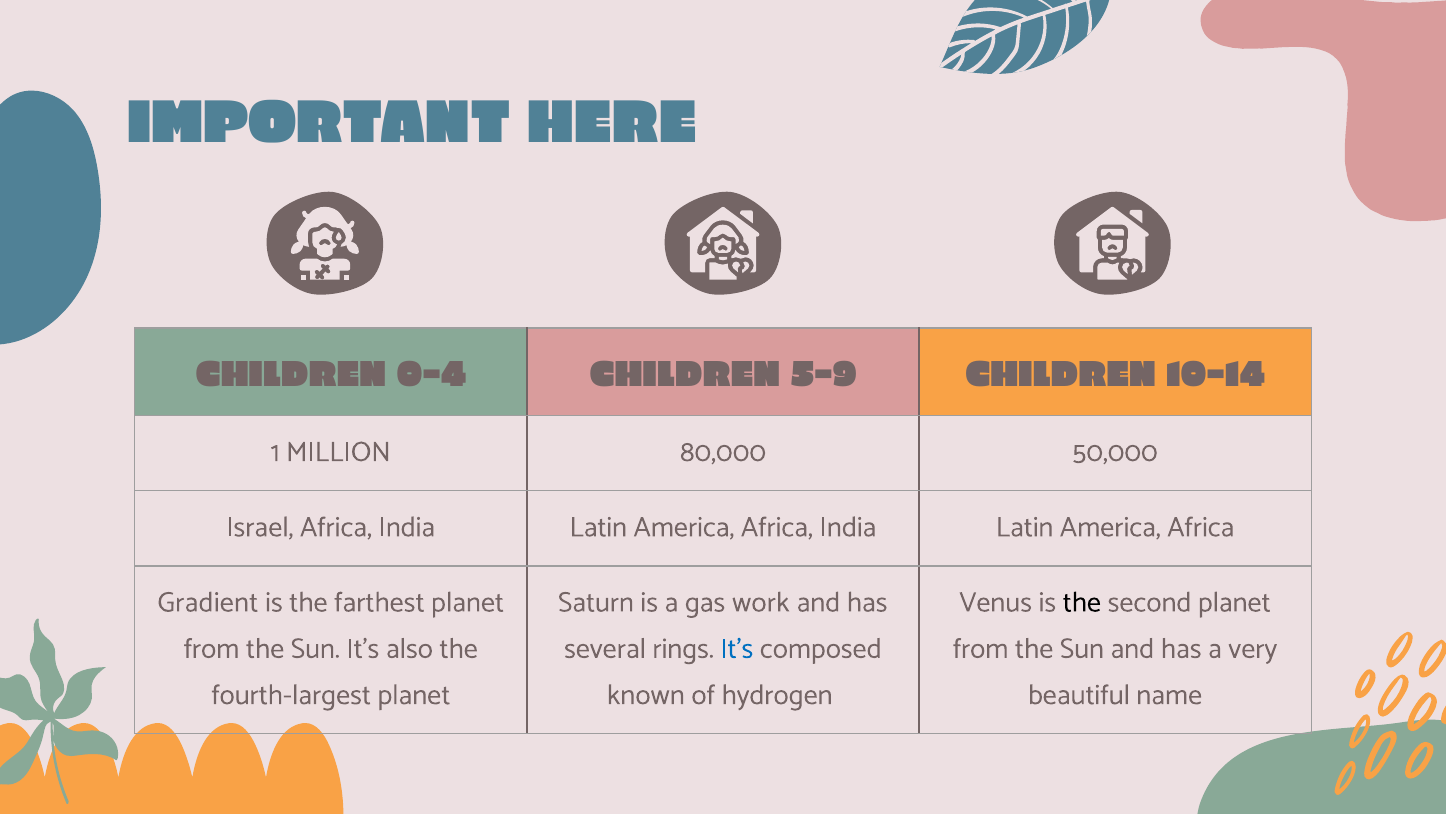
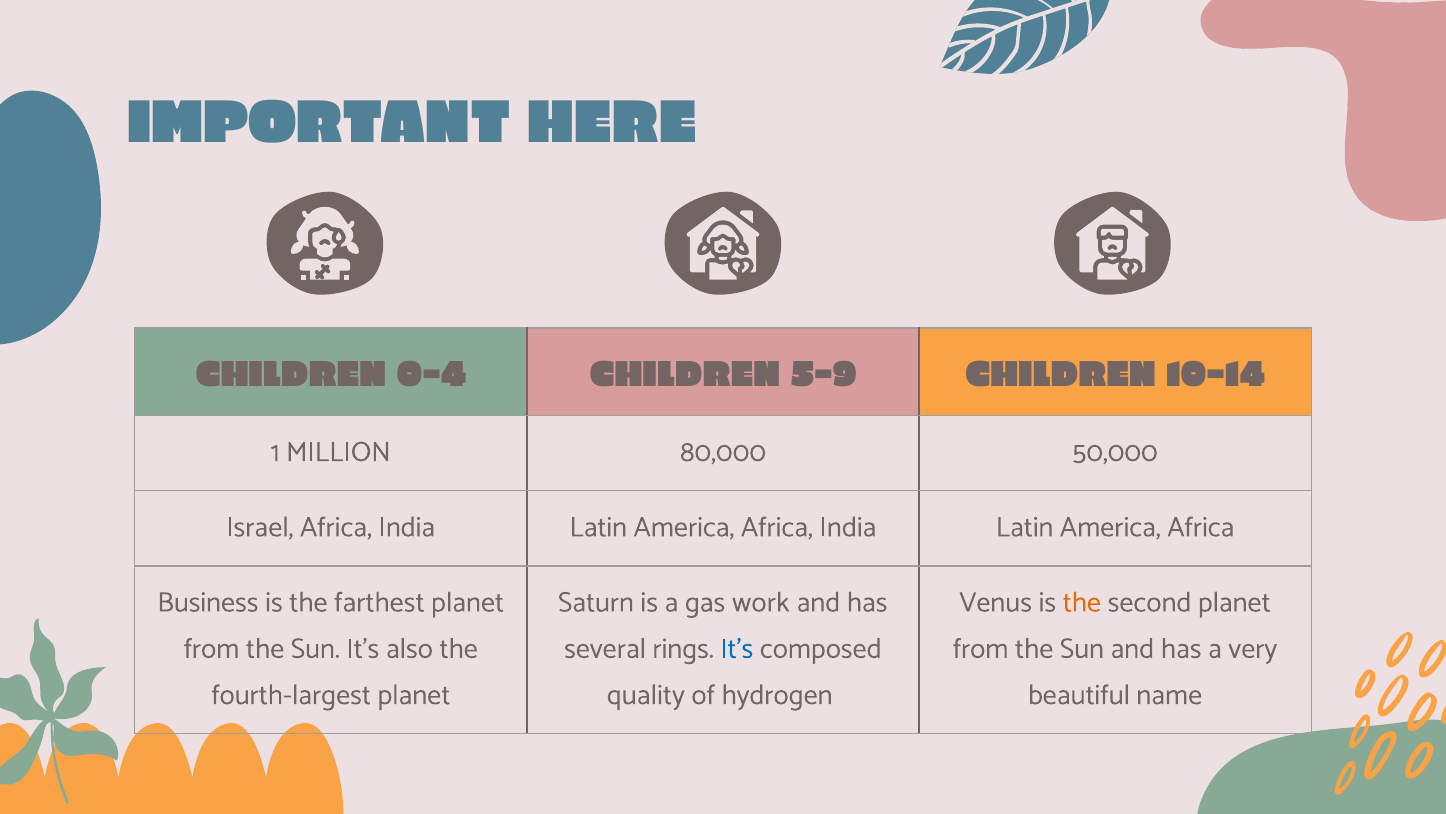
Gradient: Gradient -> Business
the at (1082, 602) colour: black -> orange
known: known -> quality
